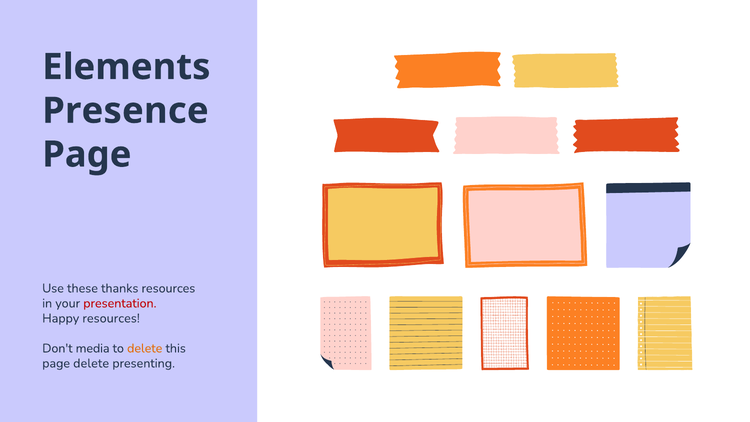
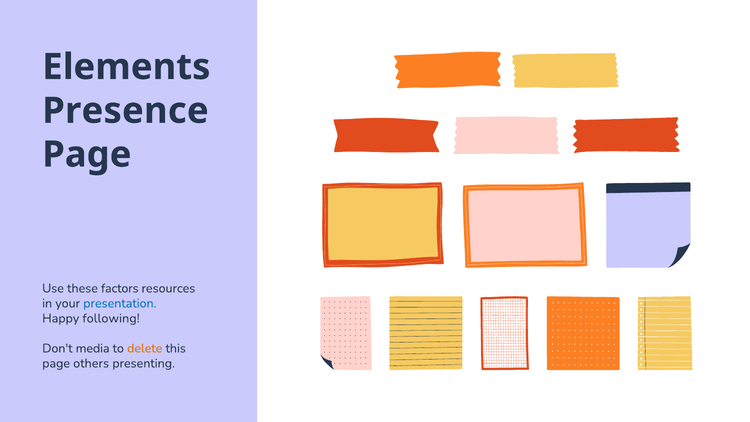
thanks: thanks -> factors
presentation colour: red -> blue
Happy resources: resources -> following
page delete: delete -> others
